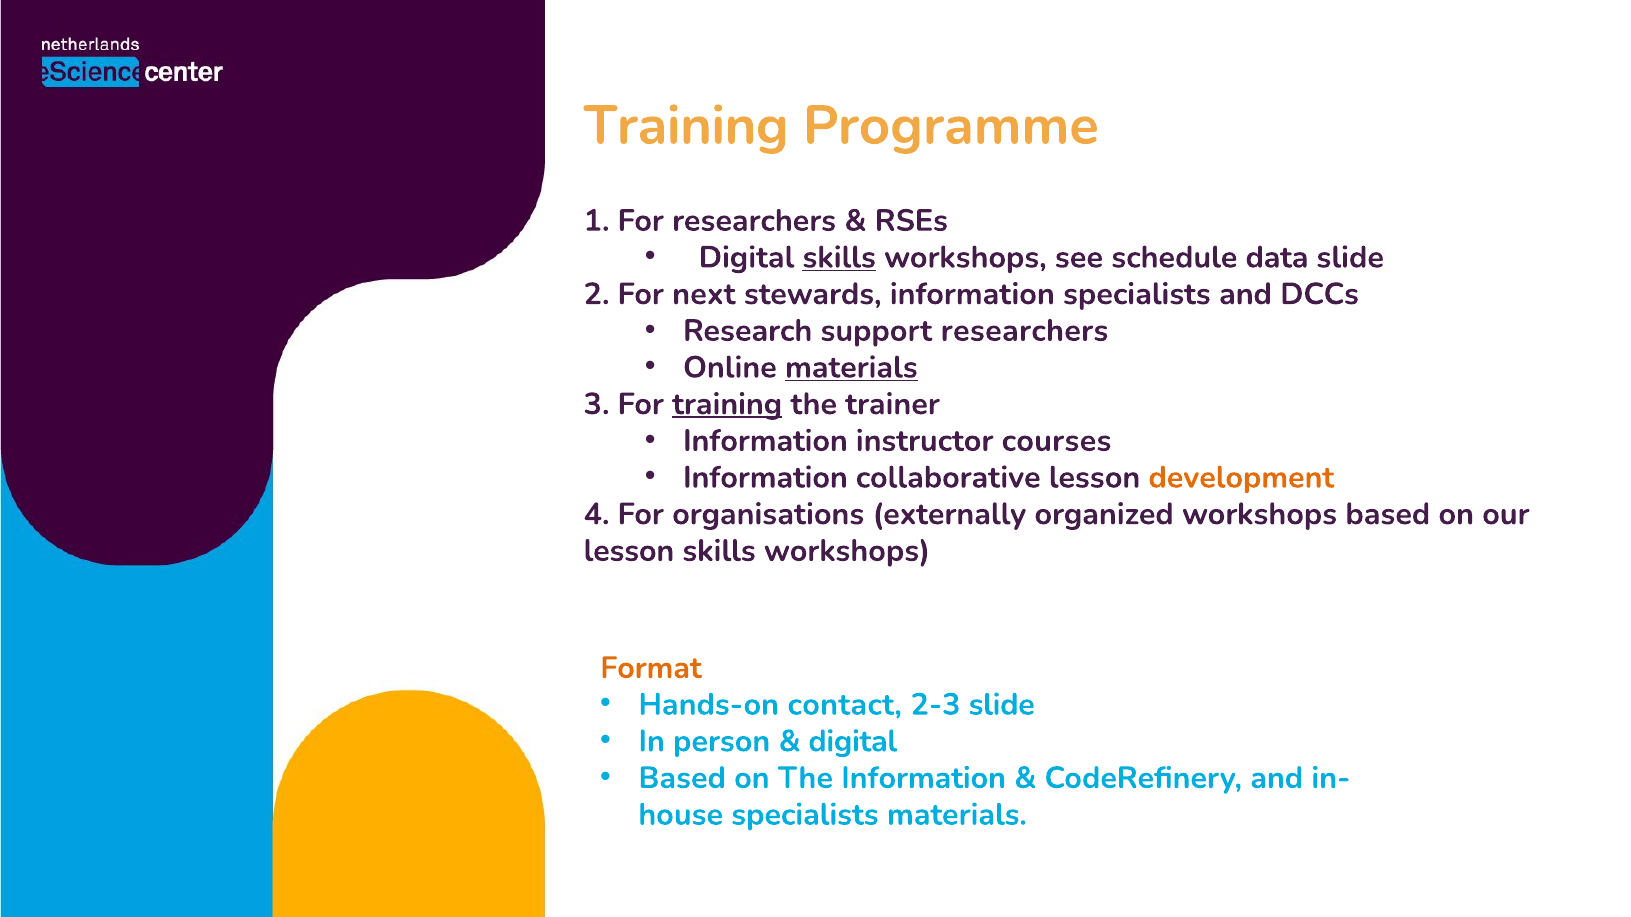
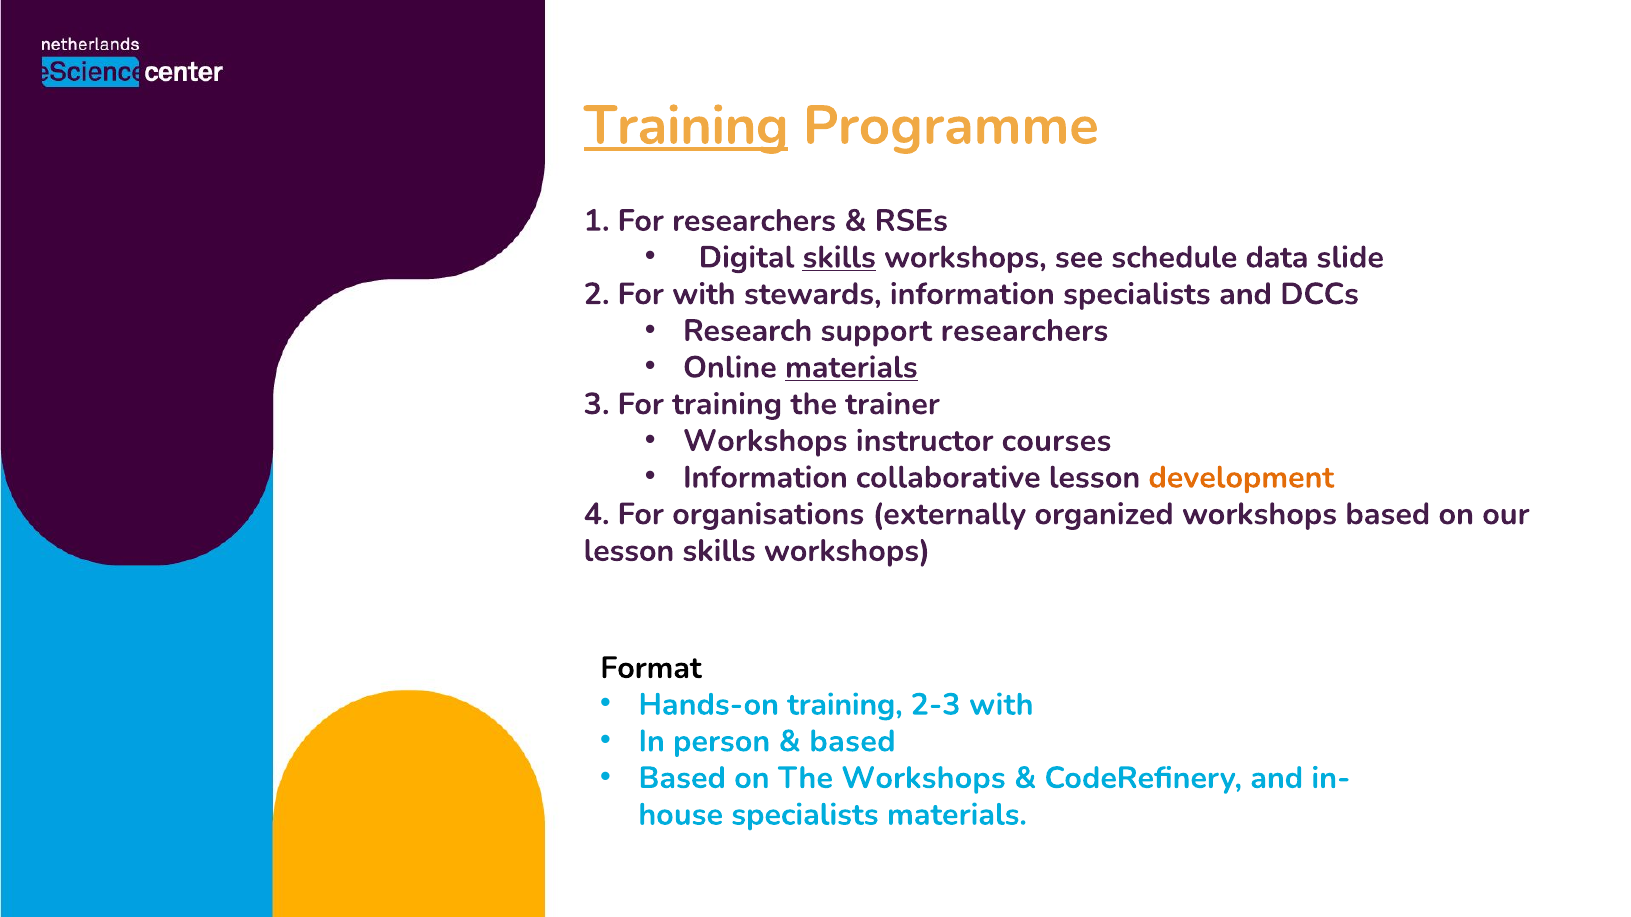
Training at (686, 126) underline: none -> present
For next: next -> with
training at (727, 404) underline: present -> none
Information at (765, 441): Information -> Workshops
Format colour: orange -> black
Hands-on contact: contact -> training
2-3 slide: slide -> with
digital at (853, 742): digital -> based
The Information: Information -> Workshops
